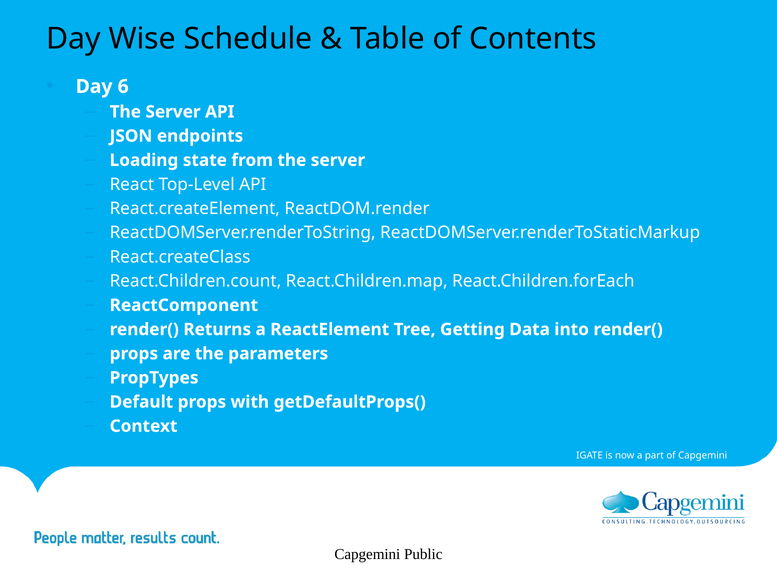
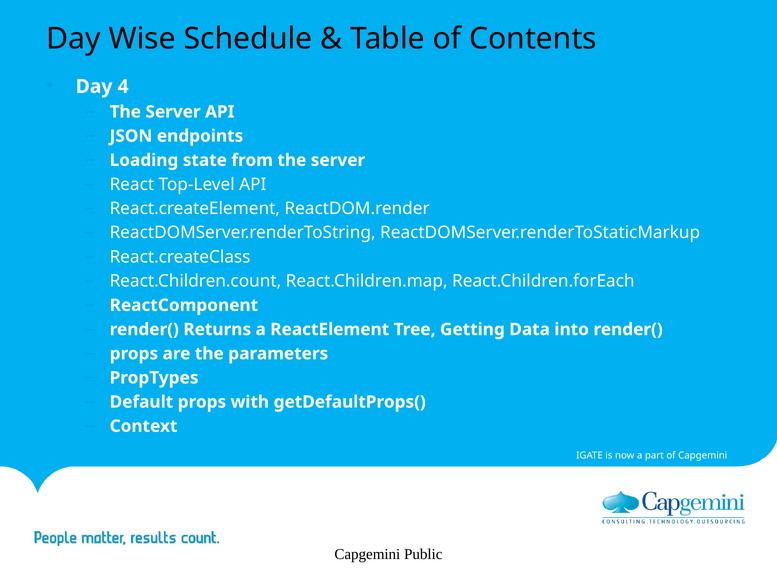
6: 6 -> 4
